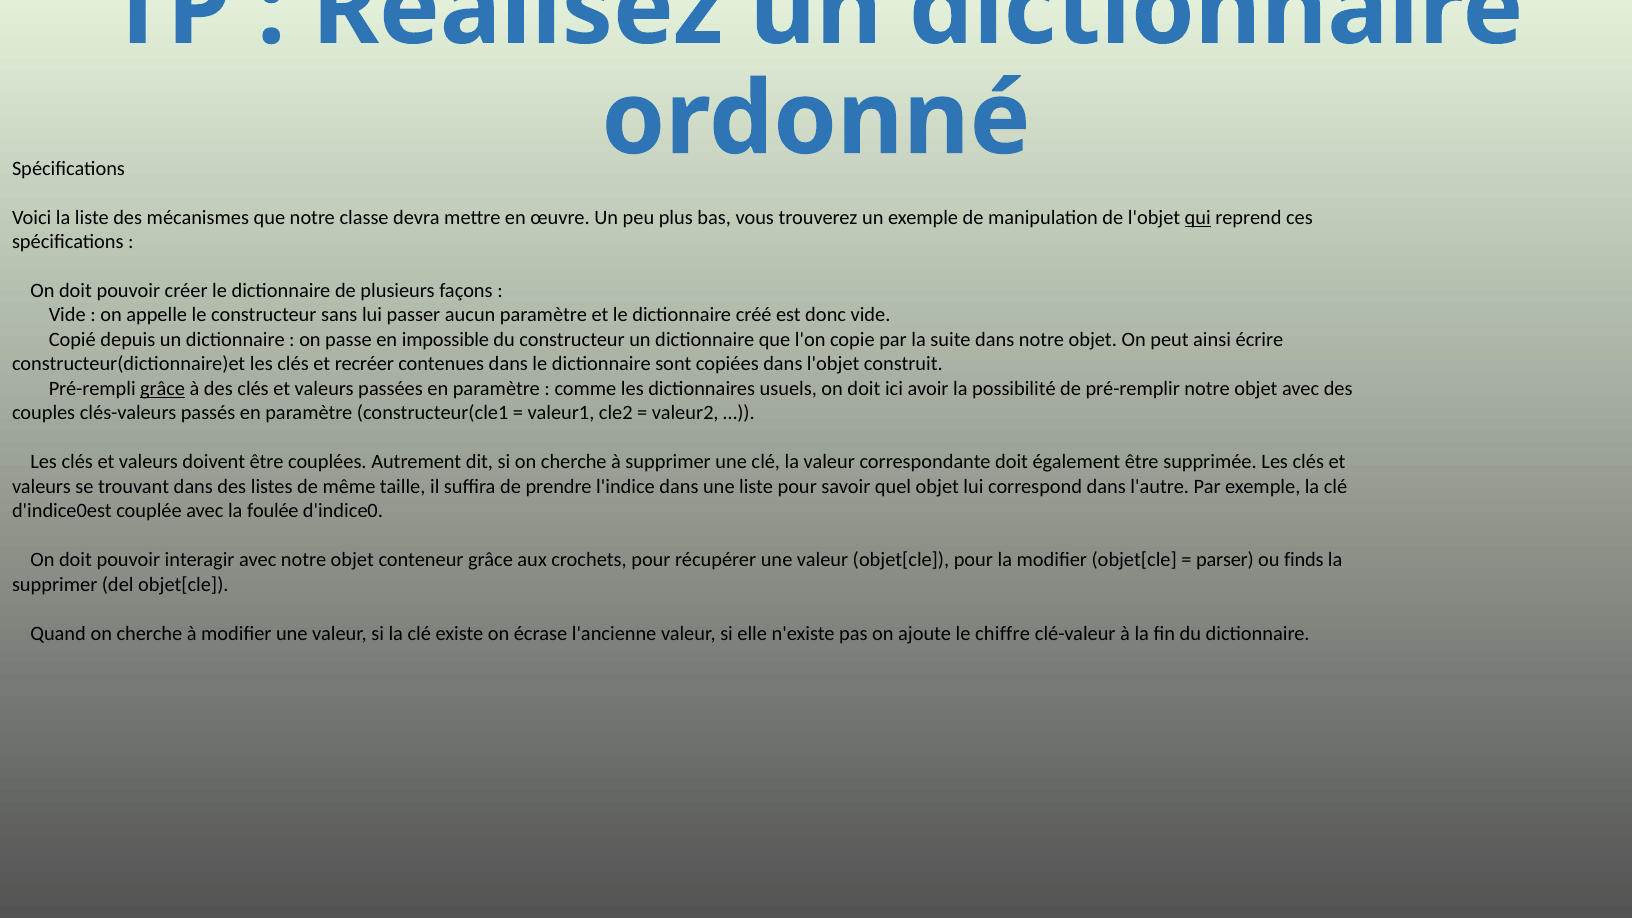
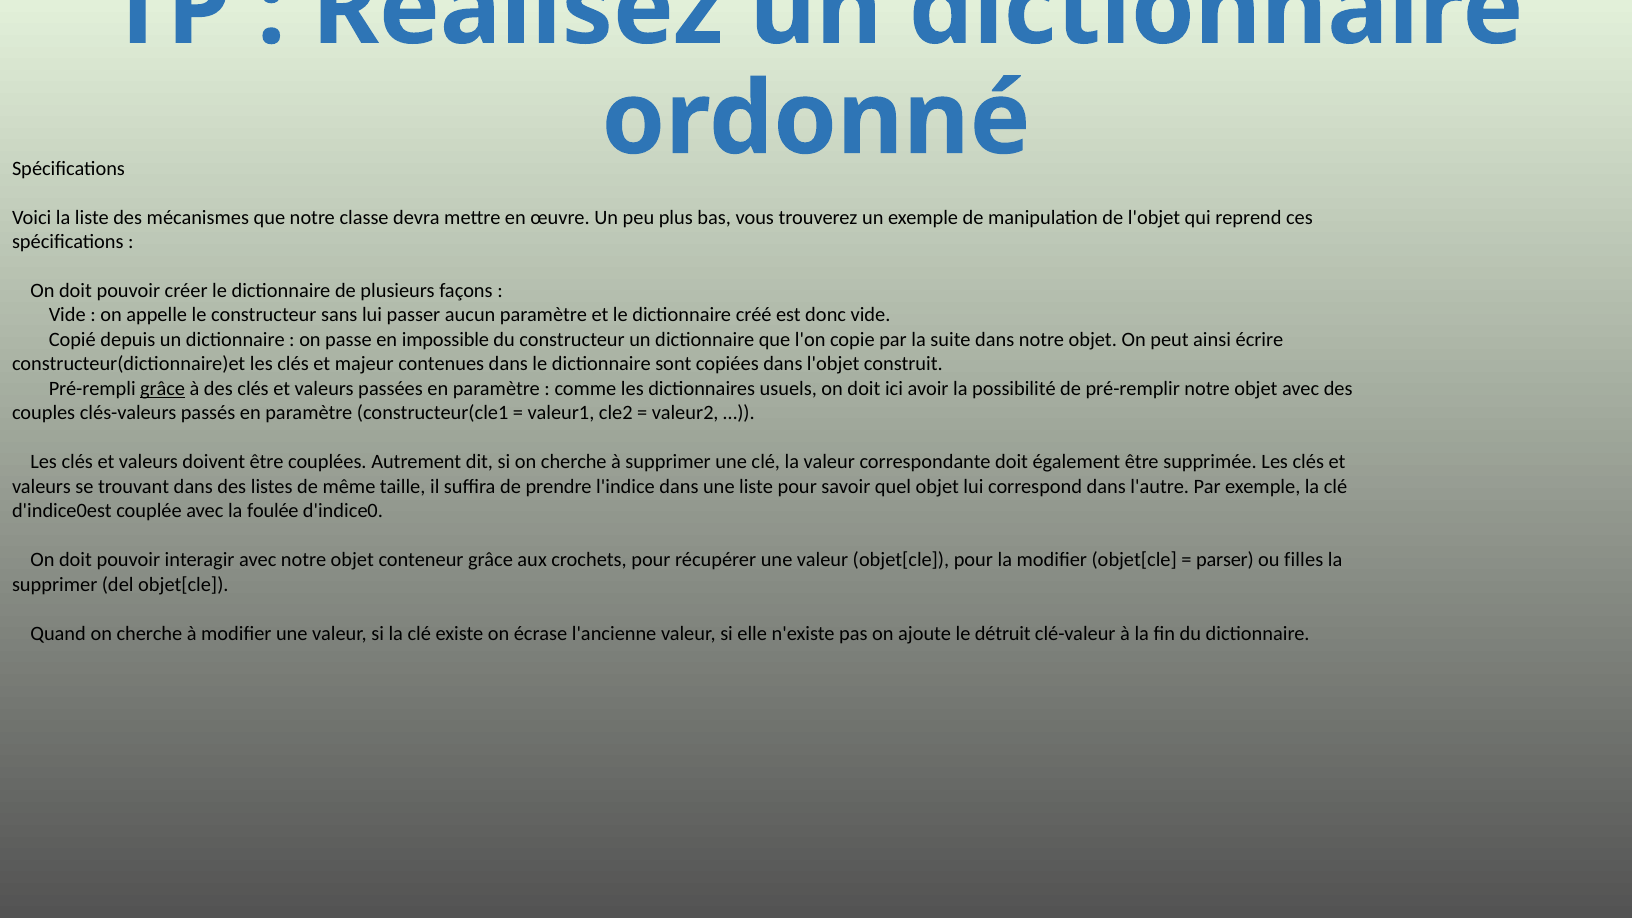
qui underline: present -> none
recréer: recréer -> majeur
finds: finds -> filles
chiffre: chiffre -> détruit
